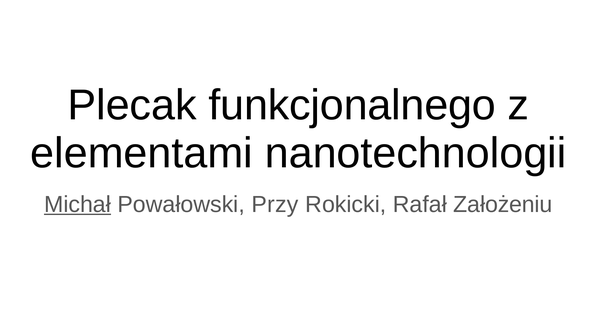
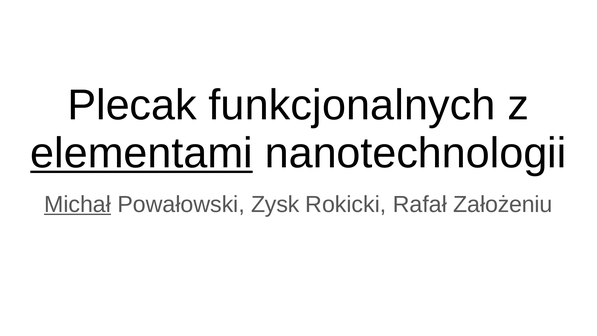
funkcjonalnego: funkcjonalnego -> funkcjonalnych
elementami underline: none -> present
Przy: Przy -> Zysk
